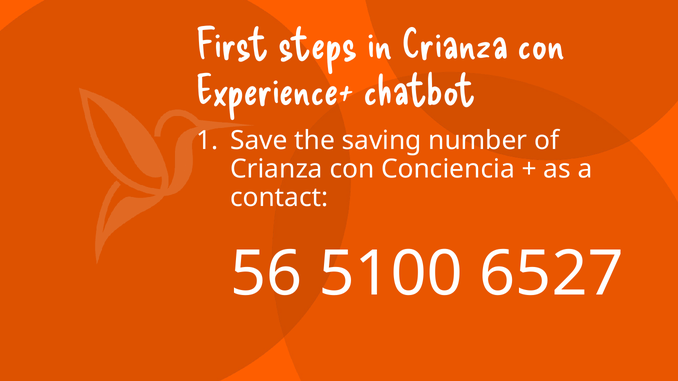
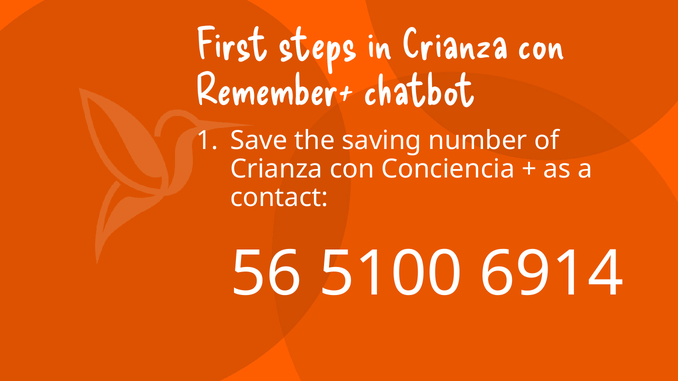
Experience+: Experience+ -> Remember+
6527: 6527 -> 6914
